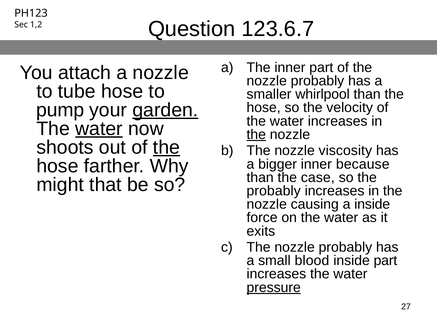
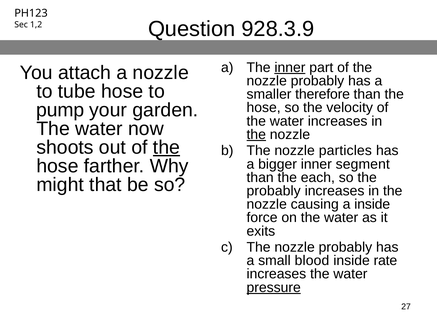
123.6.7: 123.6.7 -> 928.3.9
inner at (290, 67) underline: none -> present
whirlpool: whirlpool -> therefore
garden underline: present -> none
water at (99, 129) underline: present -> none
viscosity: viscosity -> particles
because: because -> segment
case: case -> each
inside part: part -> rate
